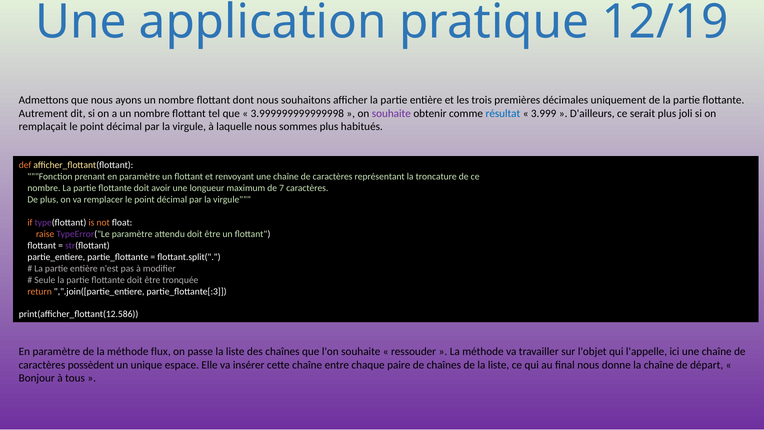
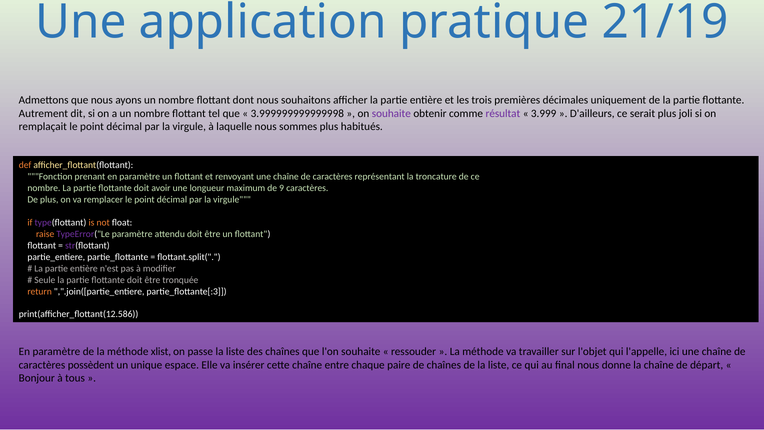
12/19: 12/19 -> 21/19
résultat colour: blue -> purple
7: 7 -> 9
flux: flux -> xlist
